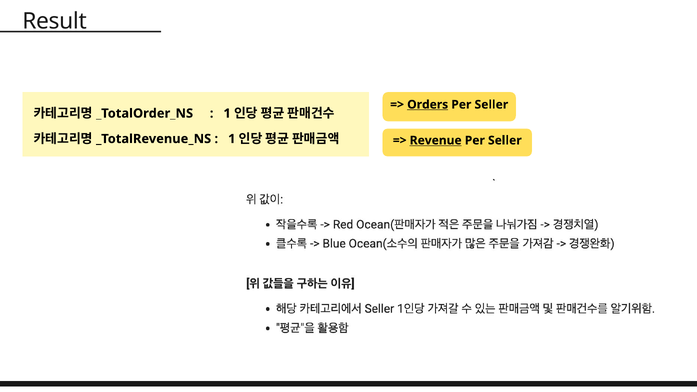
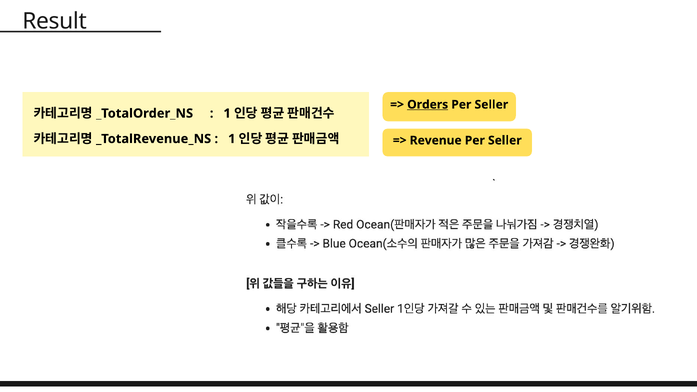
Revenue underline: present -> none
